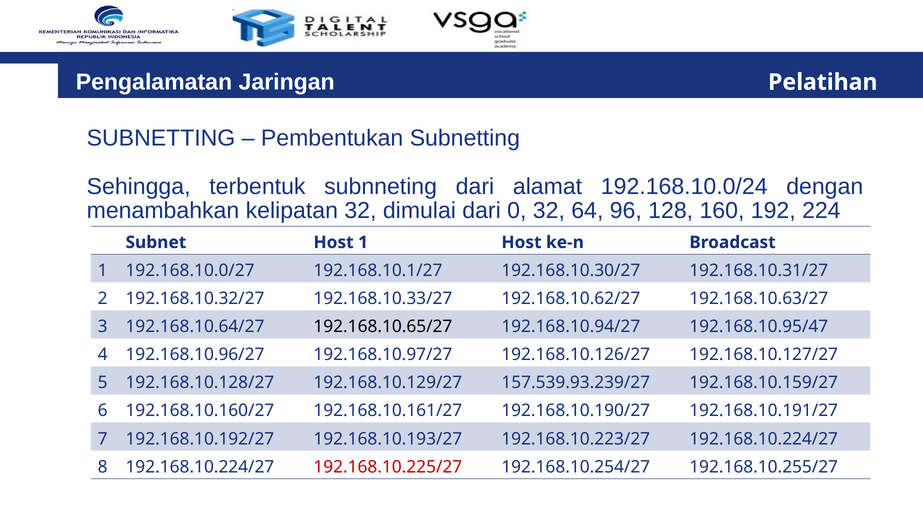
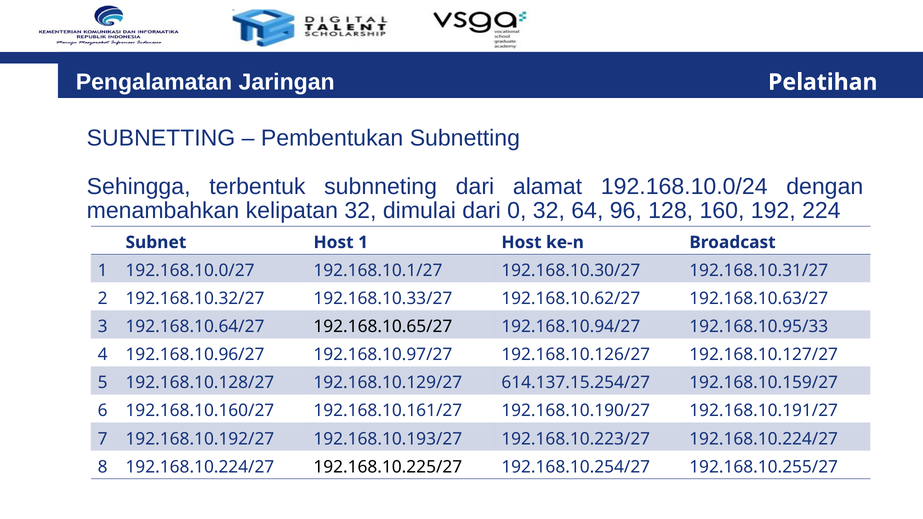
192.168.10.95/47: 192.168.10.95/47 -> 192.168.10.95/33
157.539.93.239/27: 157.539.93.239/27 -> 614.137.15.254/27
192.168.10.225/27 colour: red -> black
